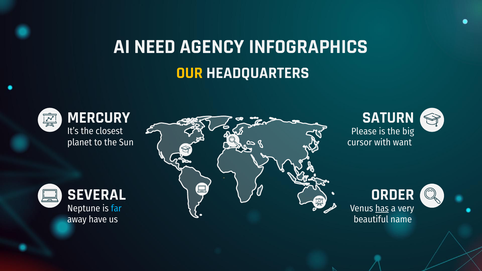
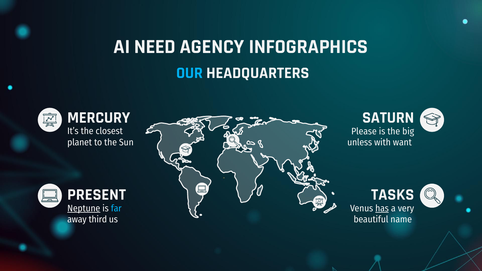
OUR colour: yellow -> light blue
cursor: cursor -> unless
SEVERAL: SEVERAL -> PRESENT
ORDER: ORDER -> TASKS
Neptune underline: none -> present
have: have -> third
